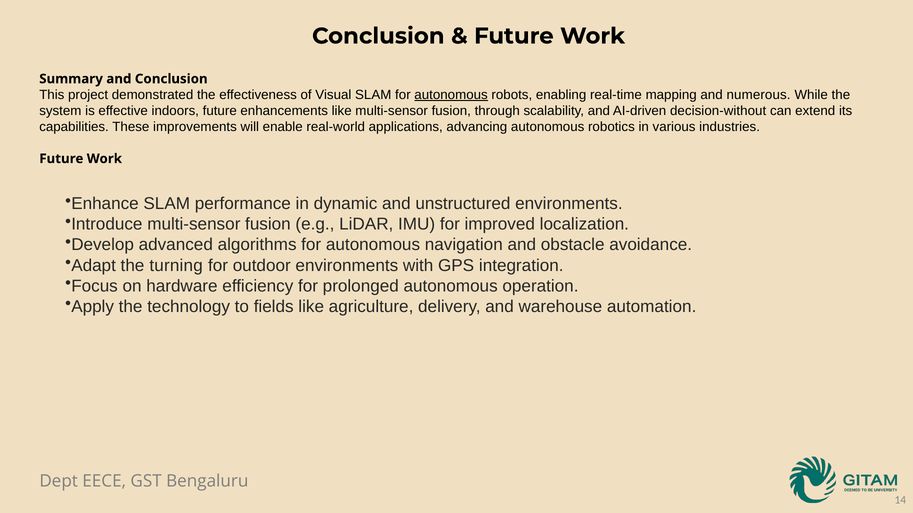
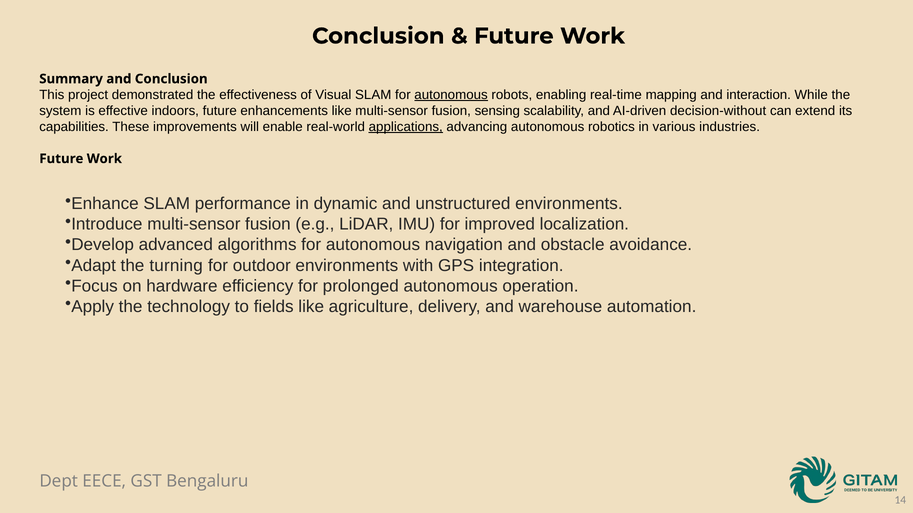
numerous: numerous -> interaction
through: through -> sensing
applications underline: none -> present
